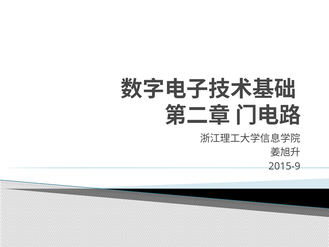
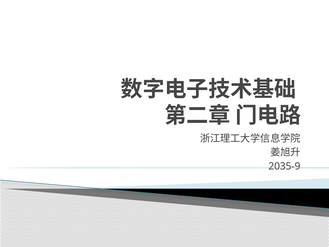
2015-9: 2015-9 -> 2035-9
